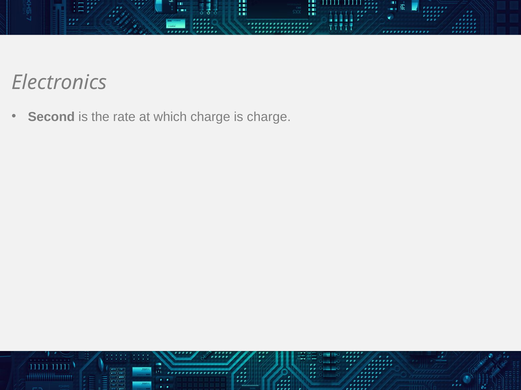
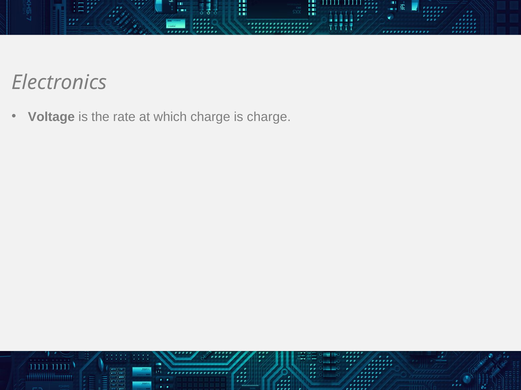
Second: Second -> Voltage
